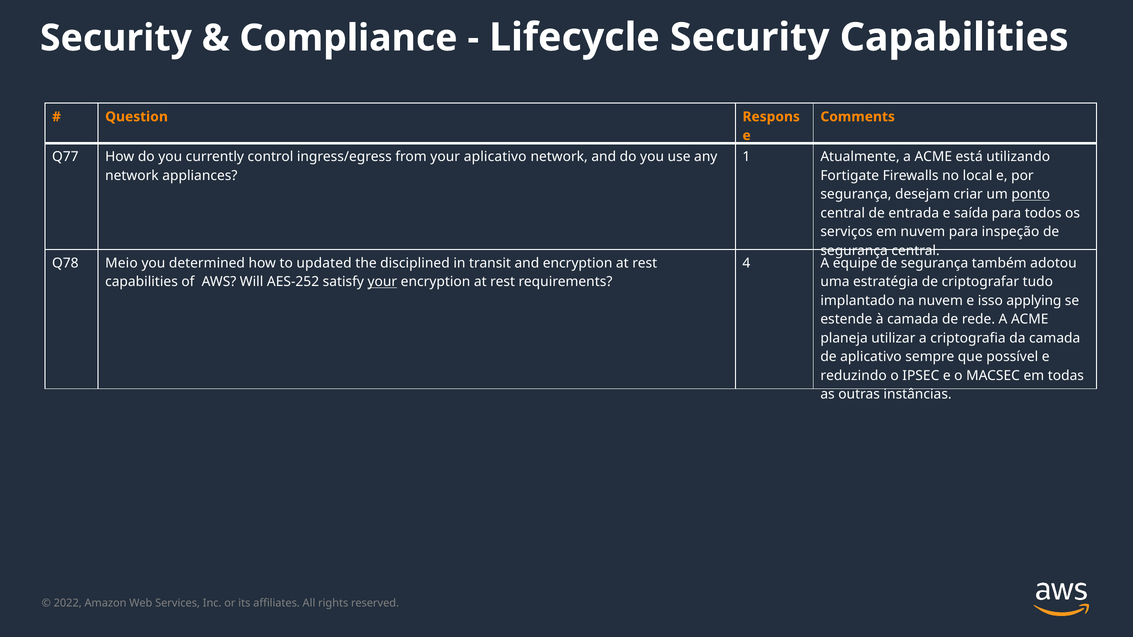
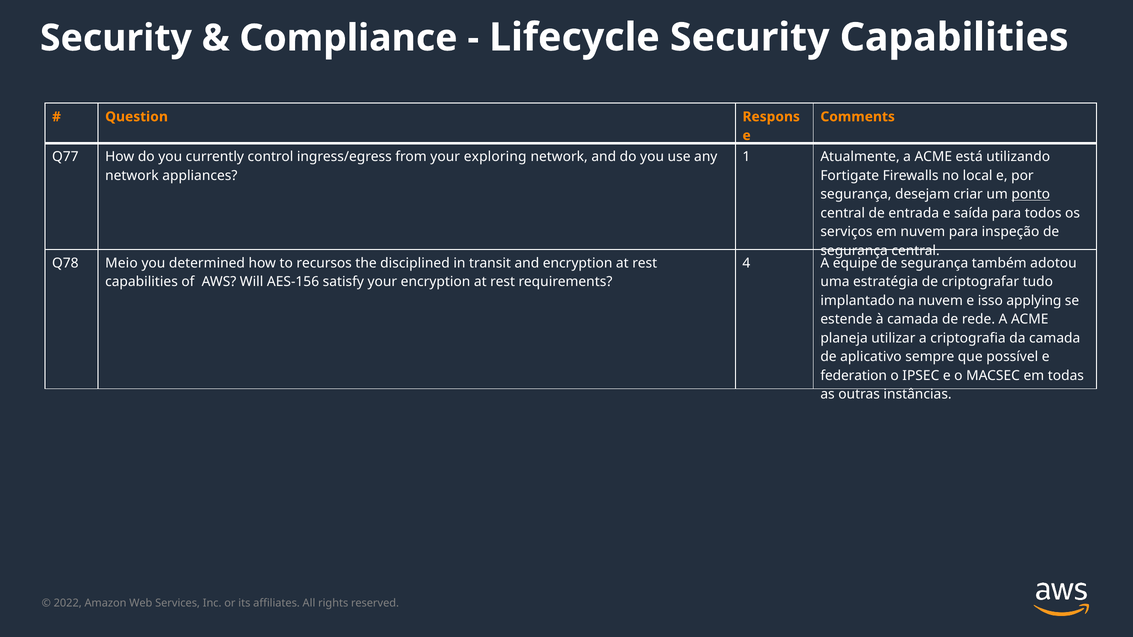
your aplicativo: aplicativo -> exploring
updated: updated -> recursos
AES-252: AES-252 -> AES-156
your at (382, 282) underline: present -> none
reduzindo: reduzindo -> federation
